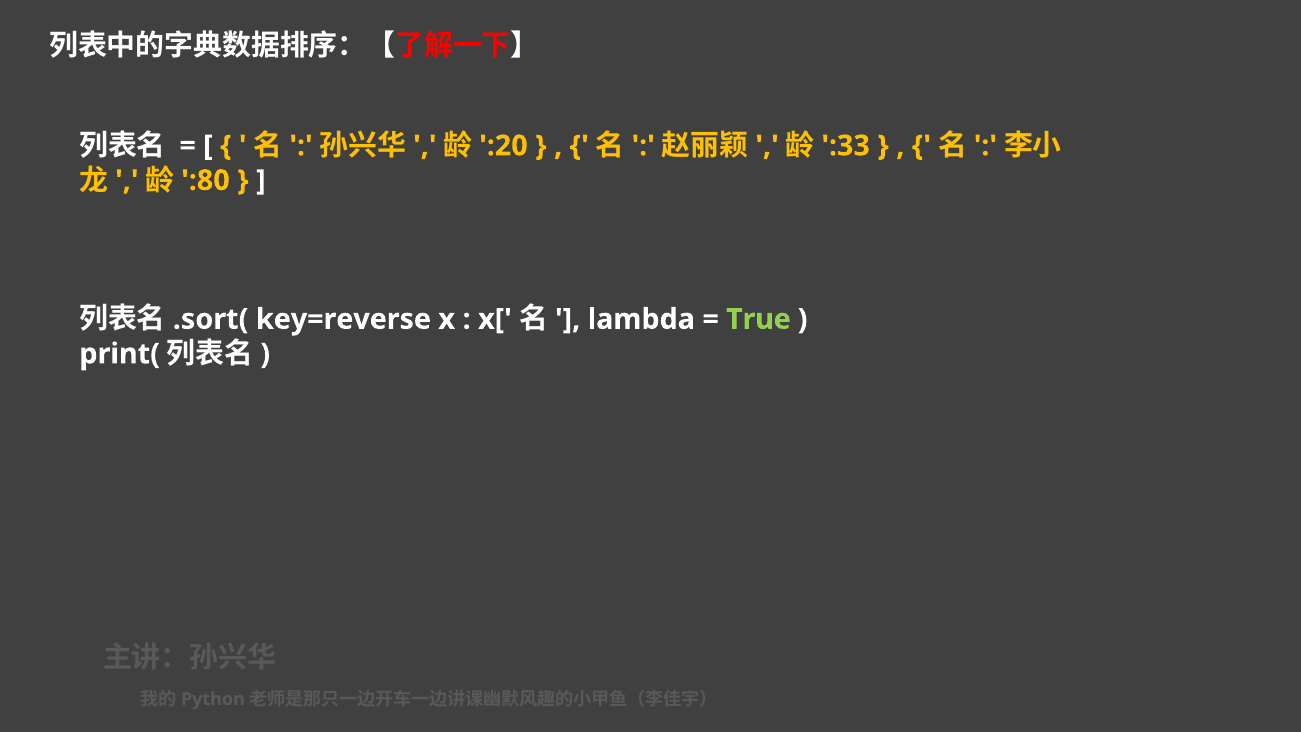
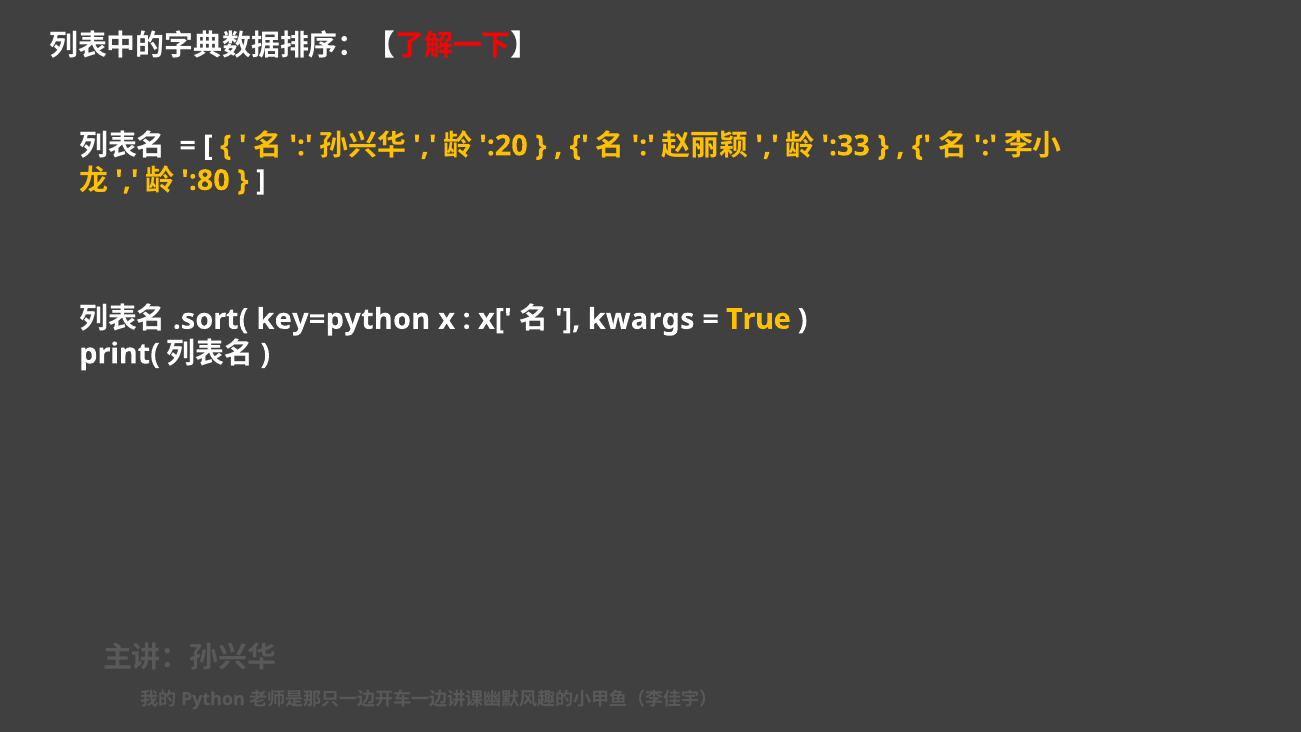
key=reverse: key=reverse -> key=python
lambda: lambda -> kwargs
True colour: light green -> yellow
